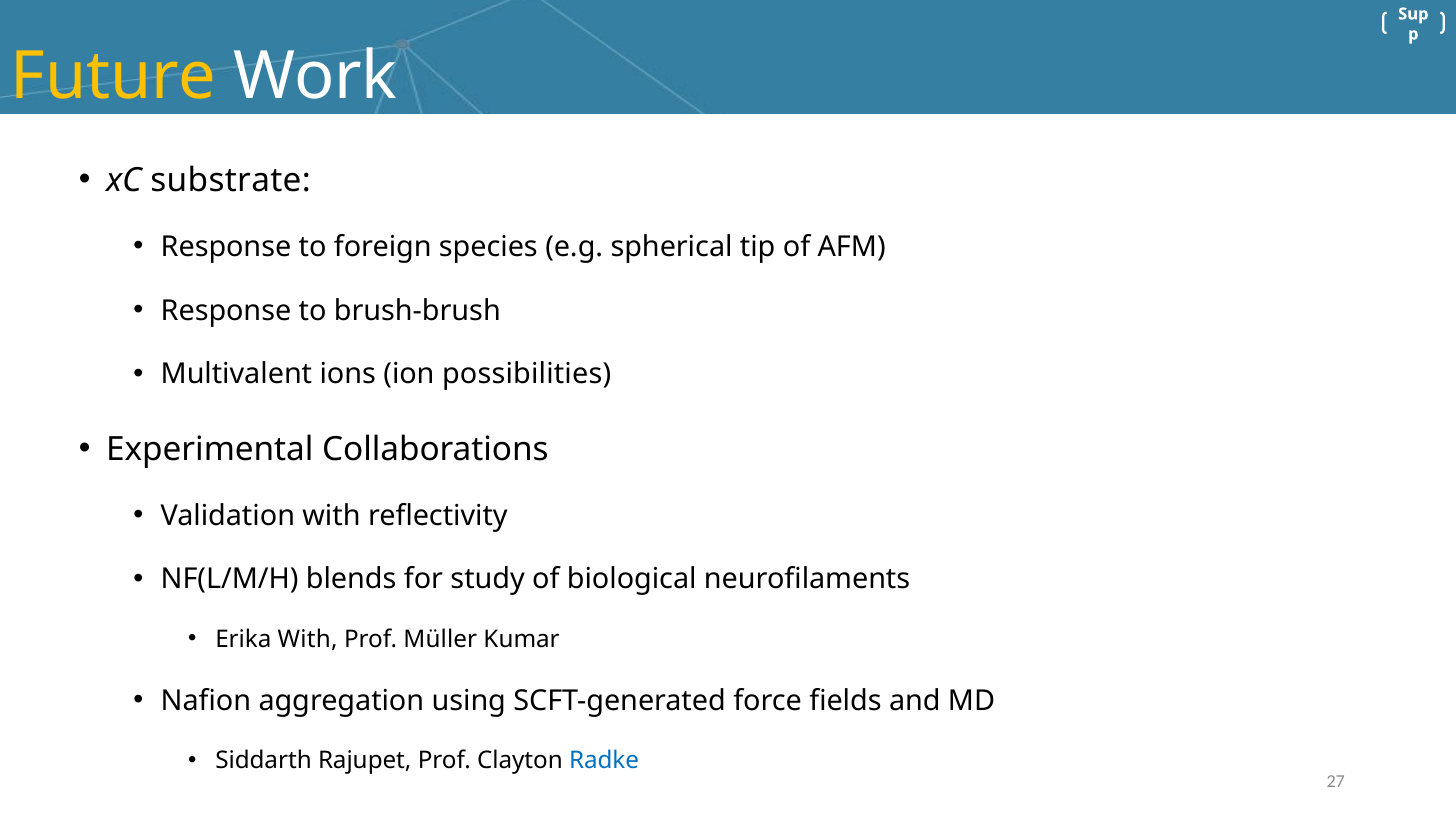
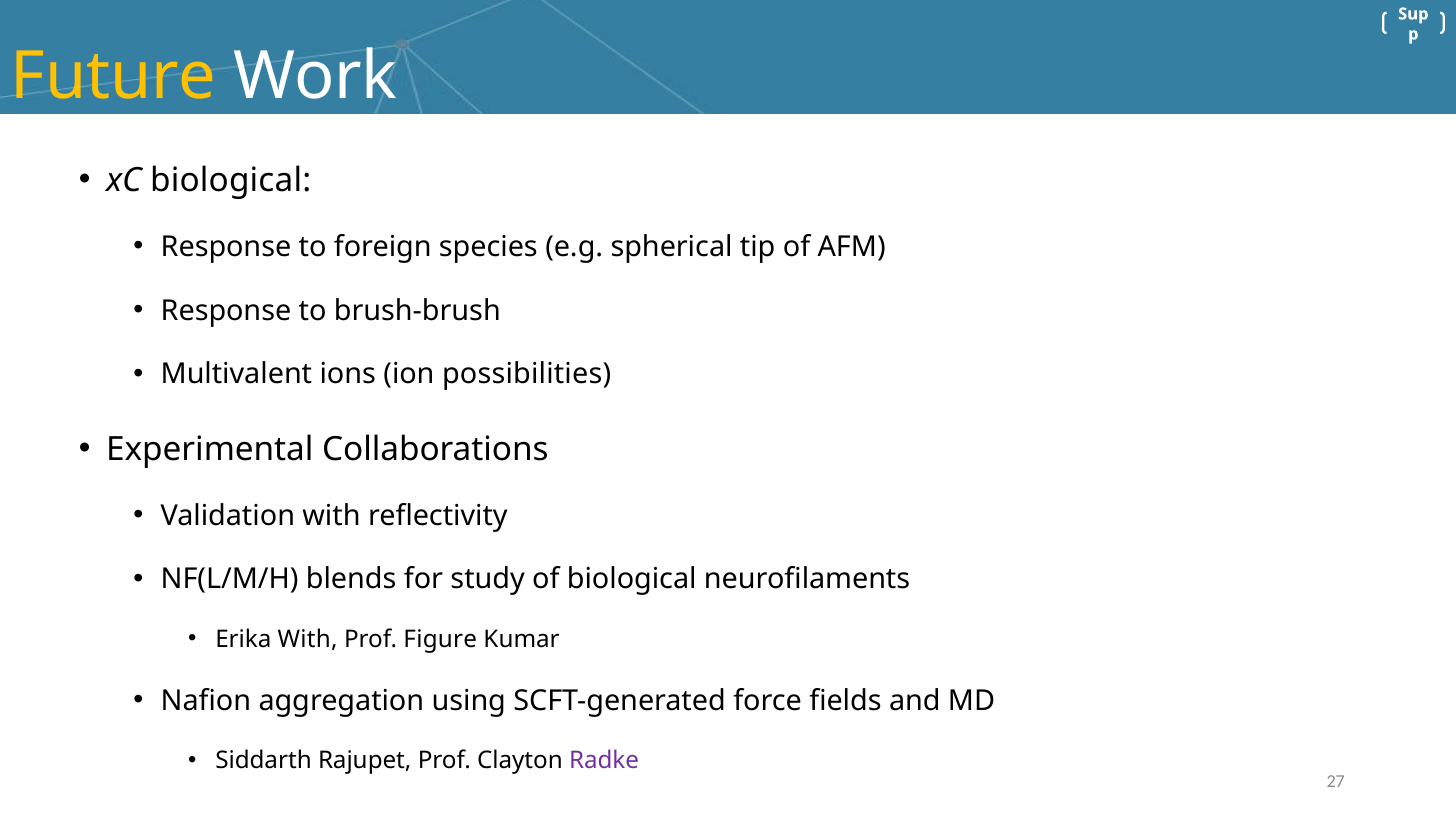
xC substrate: substrate -> biological
Müller: Müller -> Figure
Radke colour: blue -> purple
